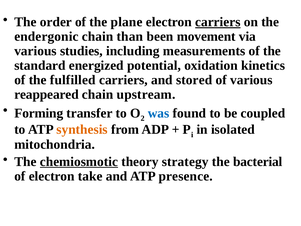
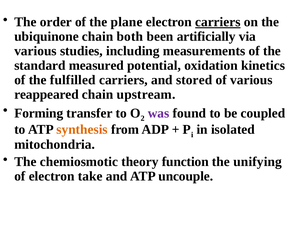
endergonic: endergonic -> ubiquinone
than: than -> both
movement: movement -> artificially
energized: energized -> measured
was colour: blue -> purple
chemiosmotic underline: present -> none
strategy: strategy -> function
bacterial: bacterial -> unifying
presence: presence -> uncouple
